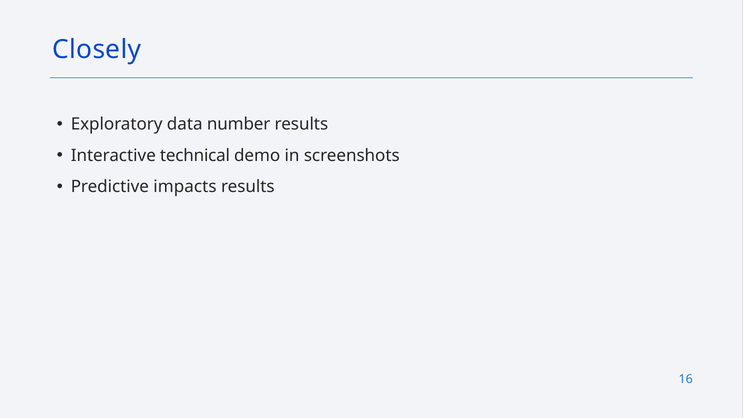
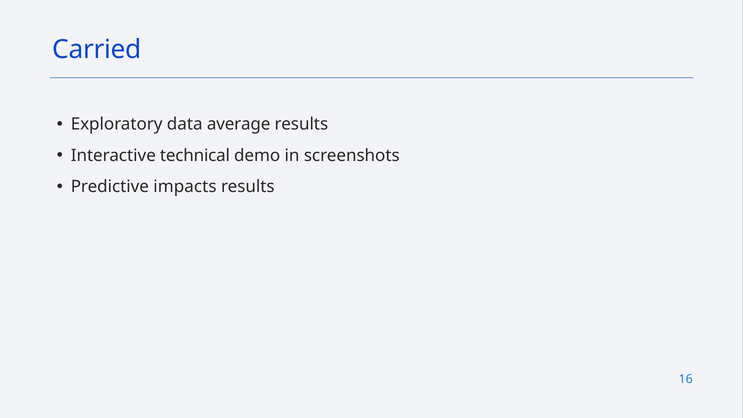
Closely: Closely -> Carried
number: number -> average
